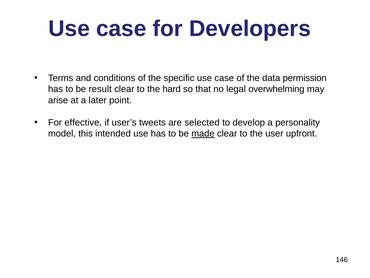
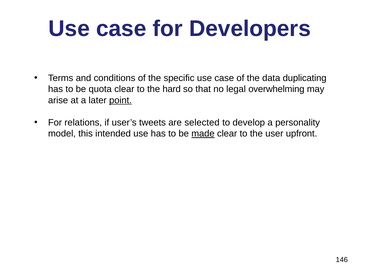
permission: permission -> duplicating
result: result -> quota
point underline: none -> present
effective: effective -> relations
